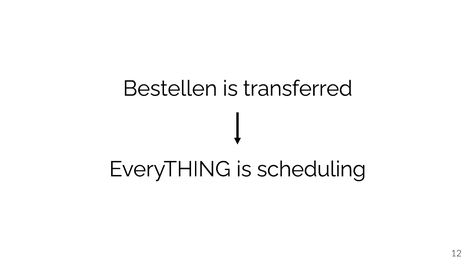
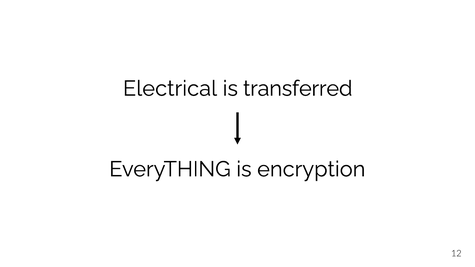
Bestellen: Bestellen -> Electrical
scheduling: scheduling -> encryption
